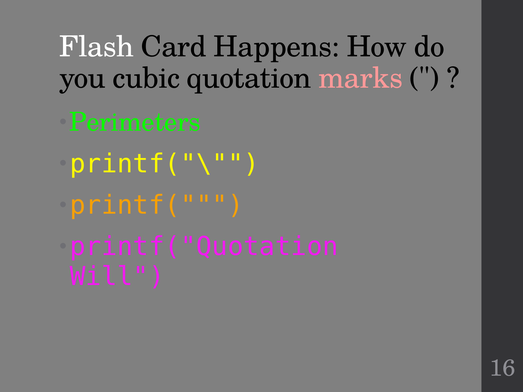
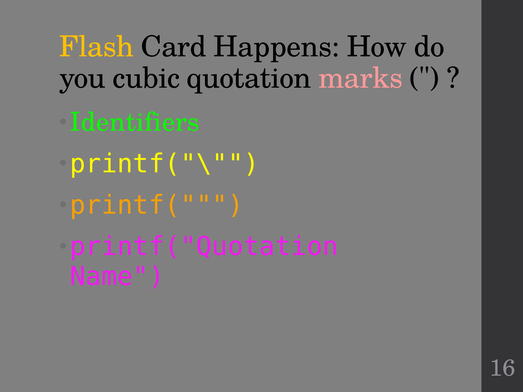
Flash colour: white -> yellow
Perimeters: Perimeters -> Identifiers
Will: Will -> Name
